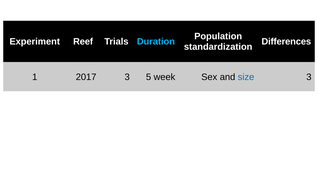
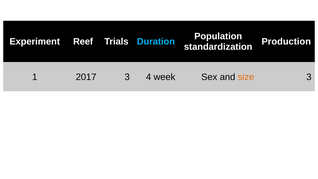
Differences: Differences -> Production
3 5: 5 -> 4
size at (246, 77) colour: blue -> orange
